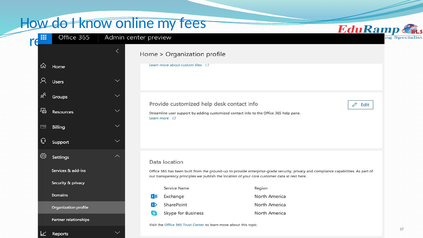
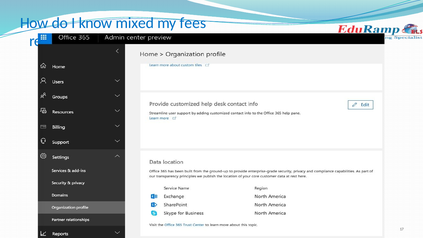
online: online -> mixed
